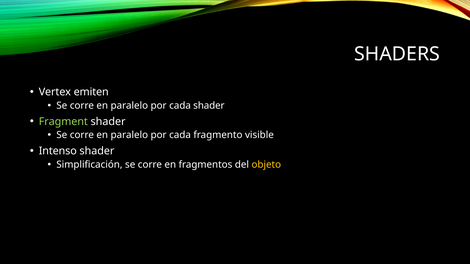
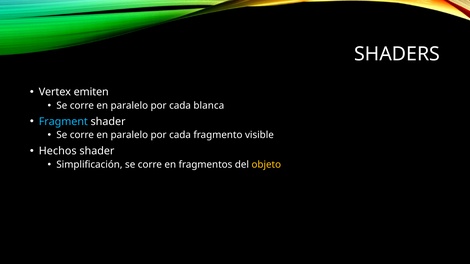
cada shader: shader -> blanca
Fragment colour: light green -> light blue
Intenso: Intenso -> Hechos
